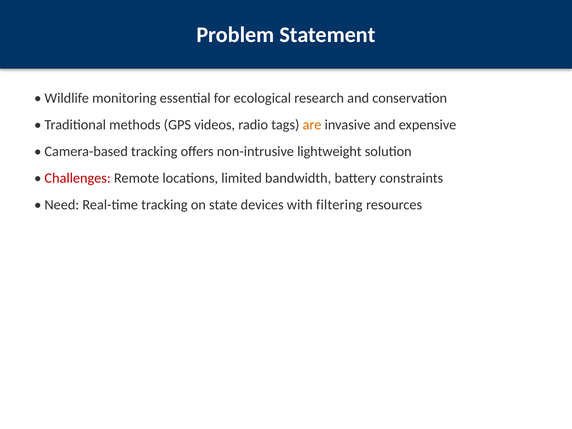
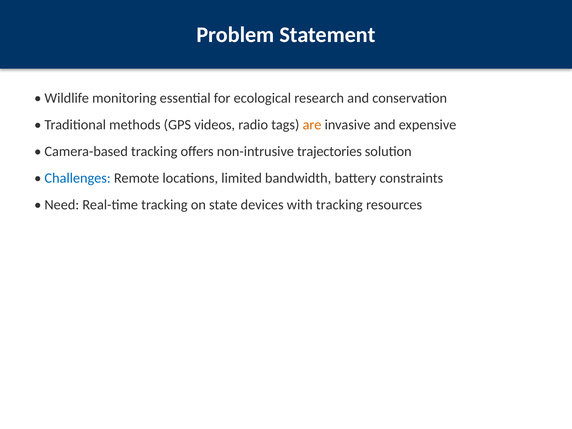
lightweight: lightweight -> trajectories
Challenges colour: red -> blue
with filtering: filtering -> tracking
